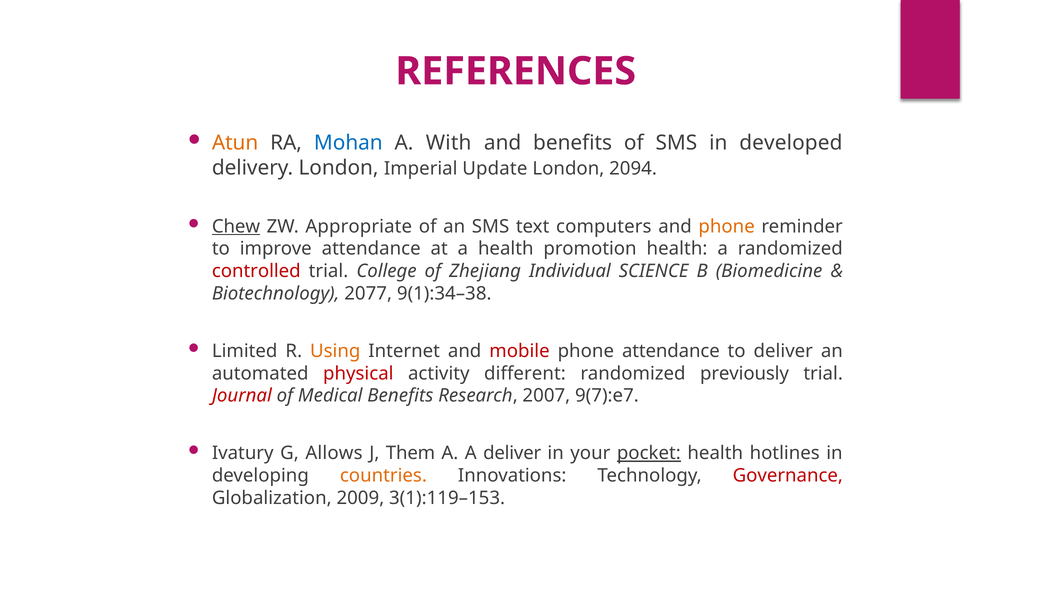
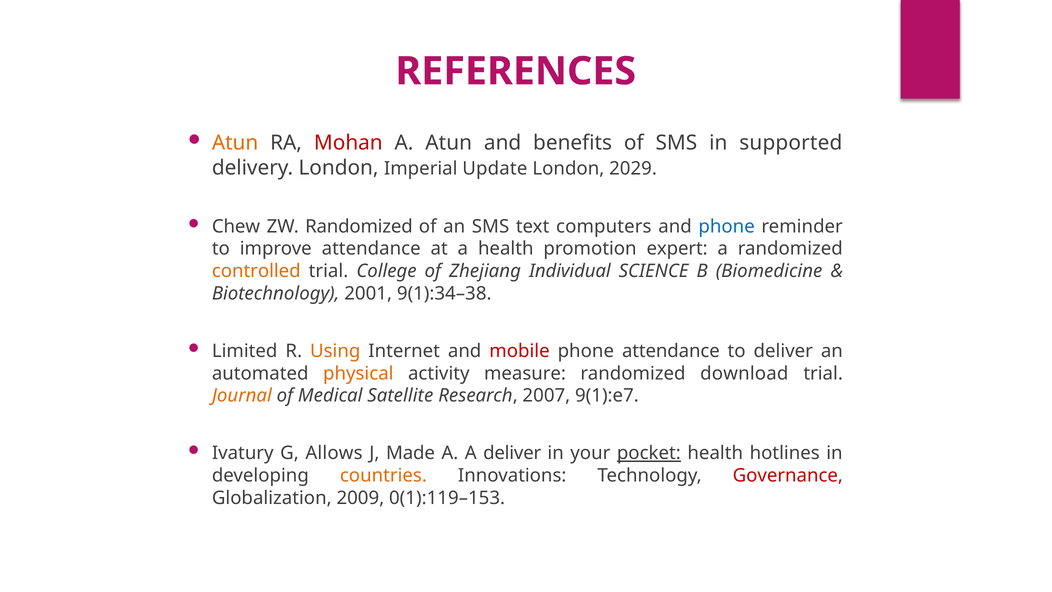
Mohan colour: blue -> red
A With: With -> Atun
developed: developed -> supported
2094: 2094 -> 2029
Chew underline: present -> none
ZW Appropriate: Appropriate -> Randomized
phone at (727, 226) colour: orange -> blue
promotion health: health -> expert
controlled colour: red -> orange
2077: 2077 -> 2001
physical colour: red -> orange
different: different -> measure
previously: previously -> download
Journal colour: red -> orange
Medical Benefits: Benefits -> Satellite
9(7):e7: 9(7):e7 -> 9(1):e7
Them: Them -> Made
3(1):119–153: 3(1):119–153 -> 0(1):119–153
